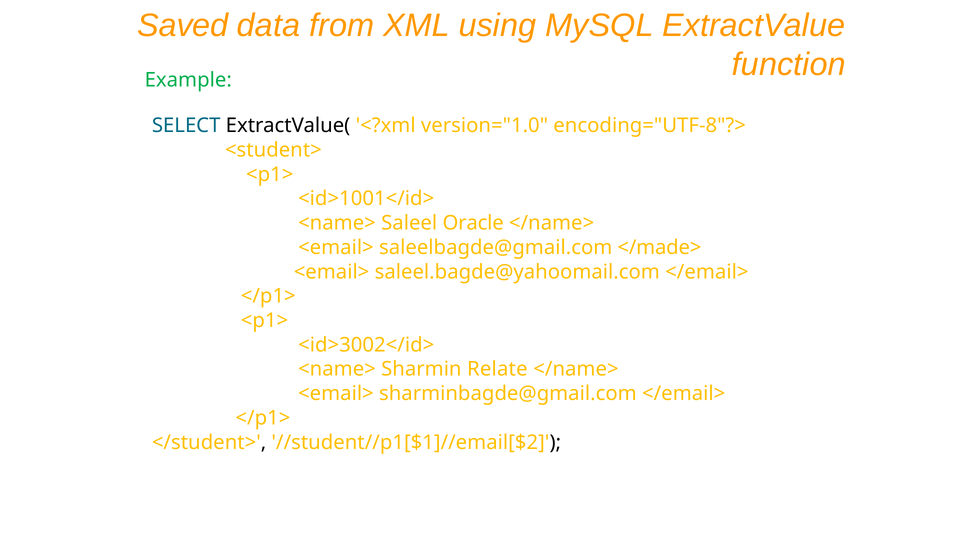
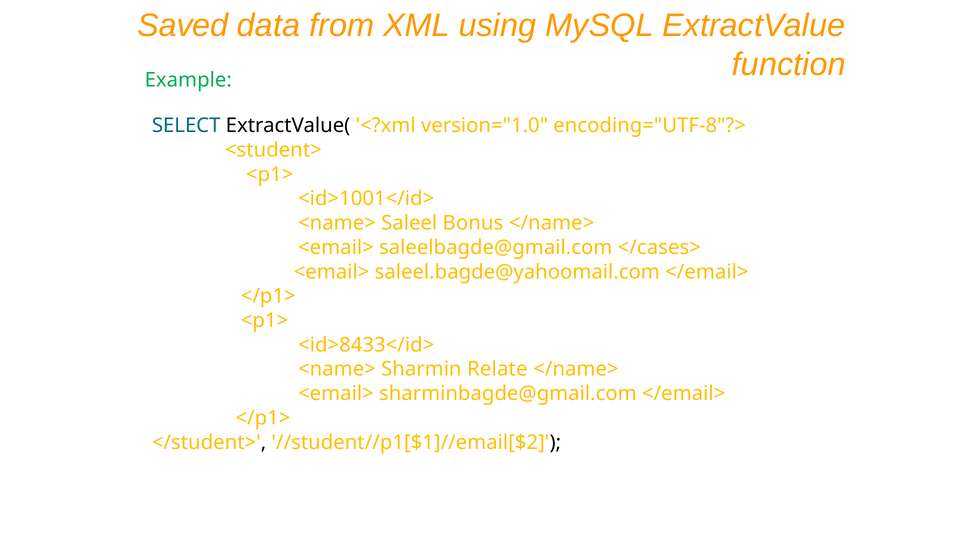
Oracle: Oracle -> Bonus
</made>: </made> -> </cases>
<id>3002</id>: <id>3002</id> -> <id>8433</id>
